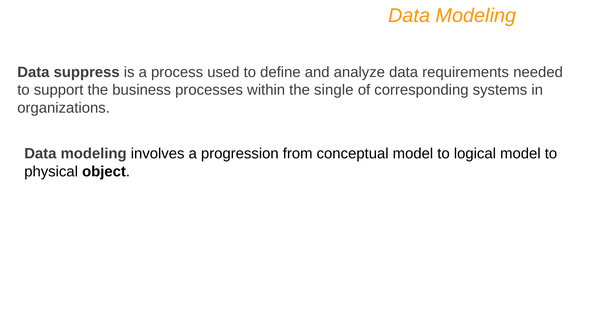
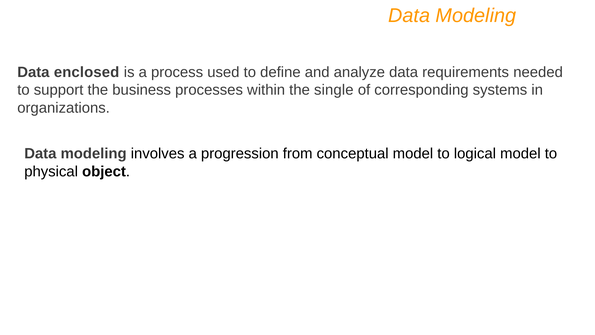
suppress: suppress -> enclosed
